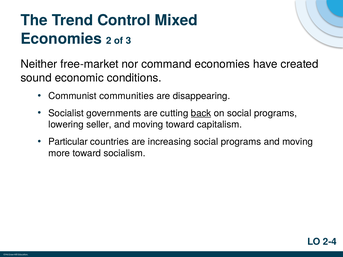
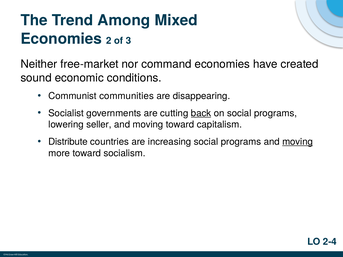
Control: Control -> Among
Particular: Particular -> Distribute
moving at (298, 142) underline: none -> present
